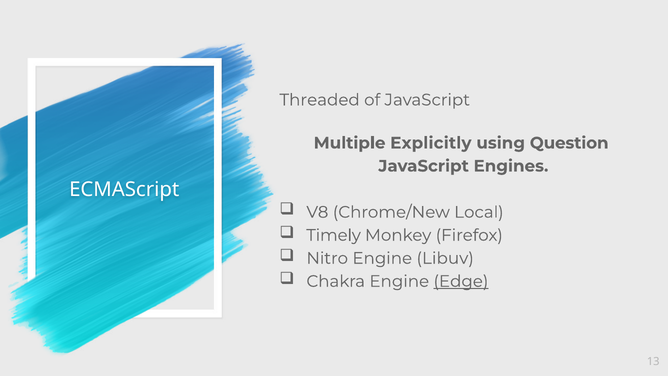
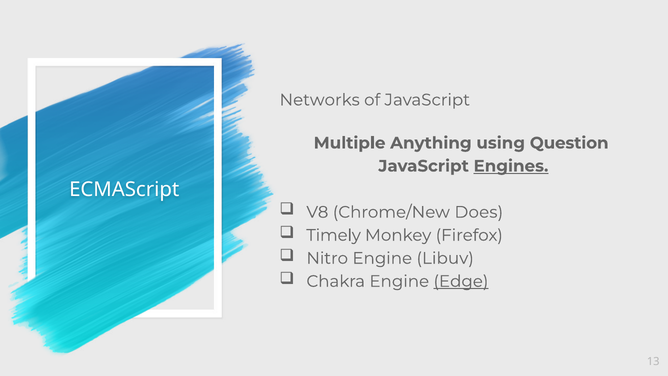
Threaded: Threaded -> Networks
Explicitly: Explicitly -> Anything
Engines underline: none -> present
Local: Local -> Does
